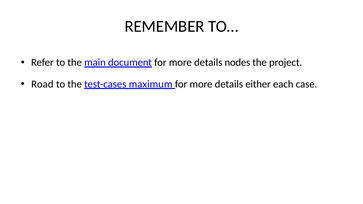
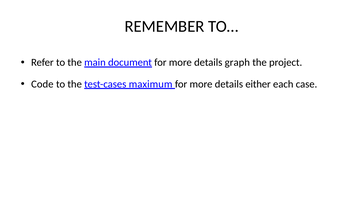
nodes: nodes -> graph
Road: Road -> Code
